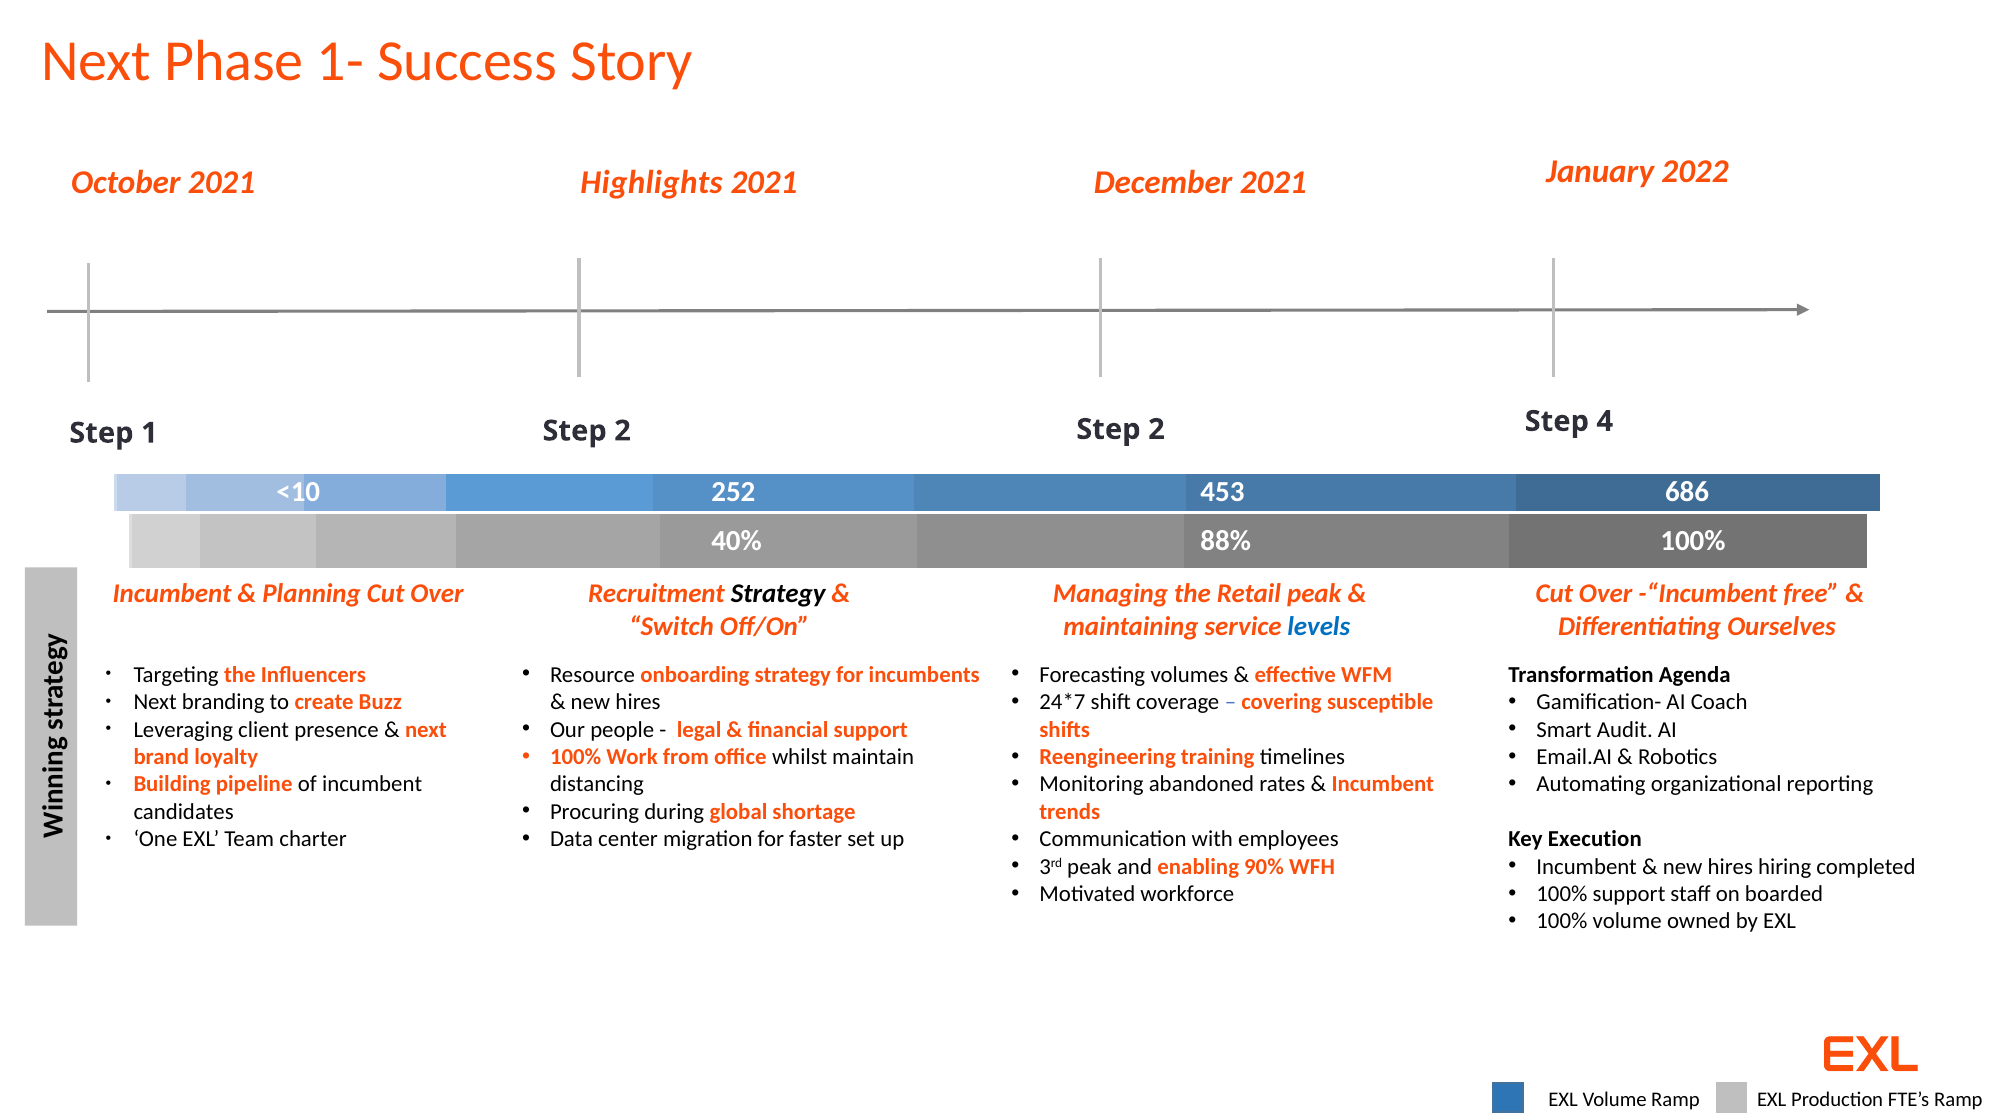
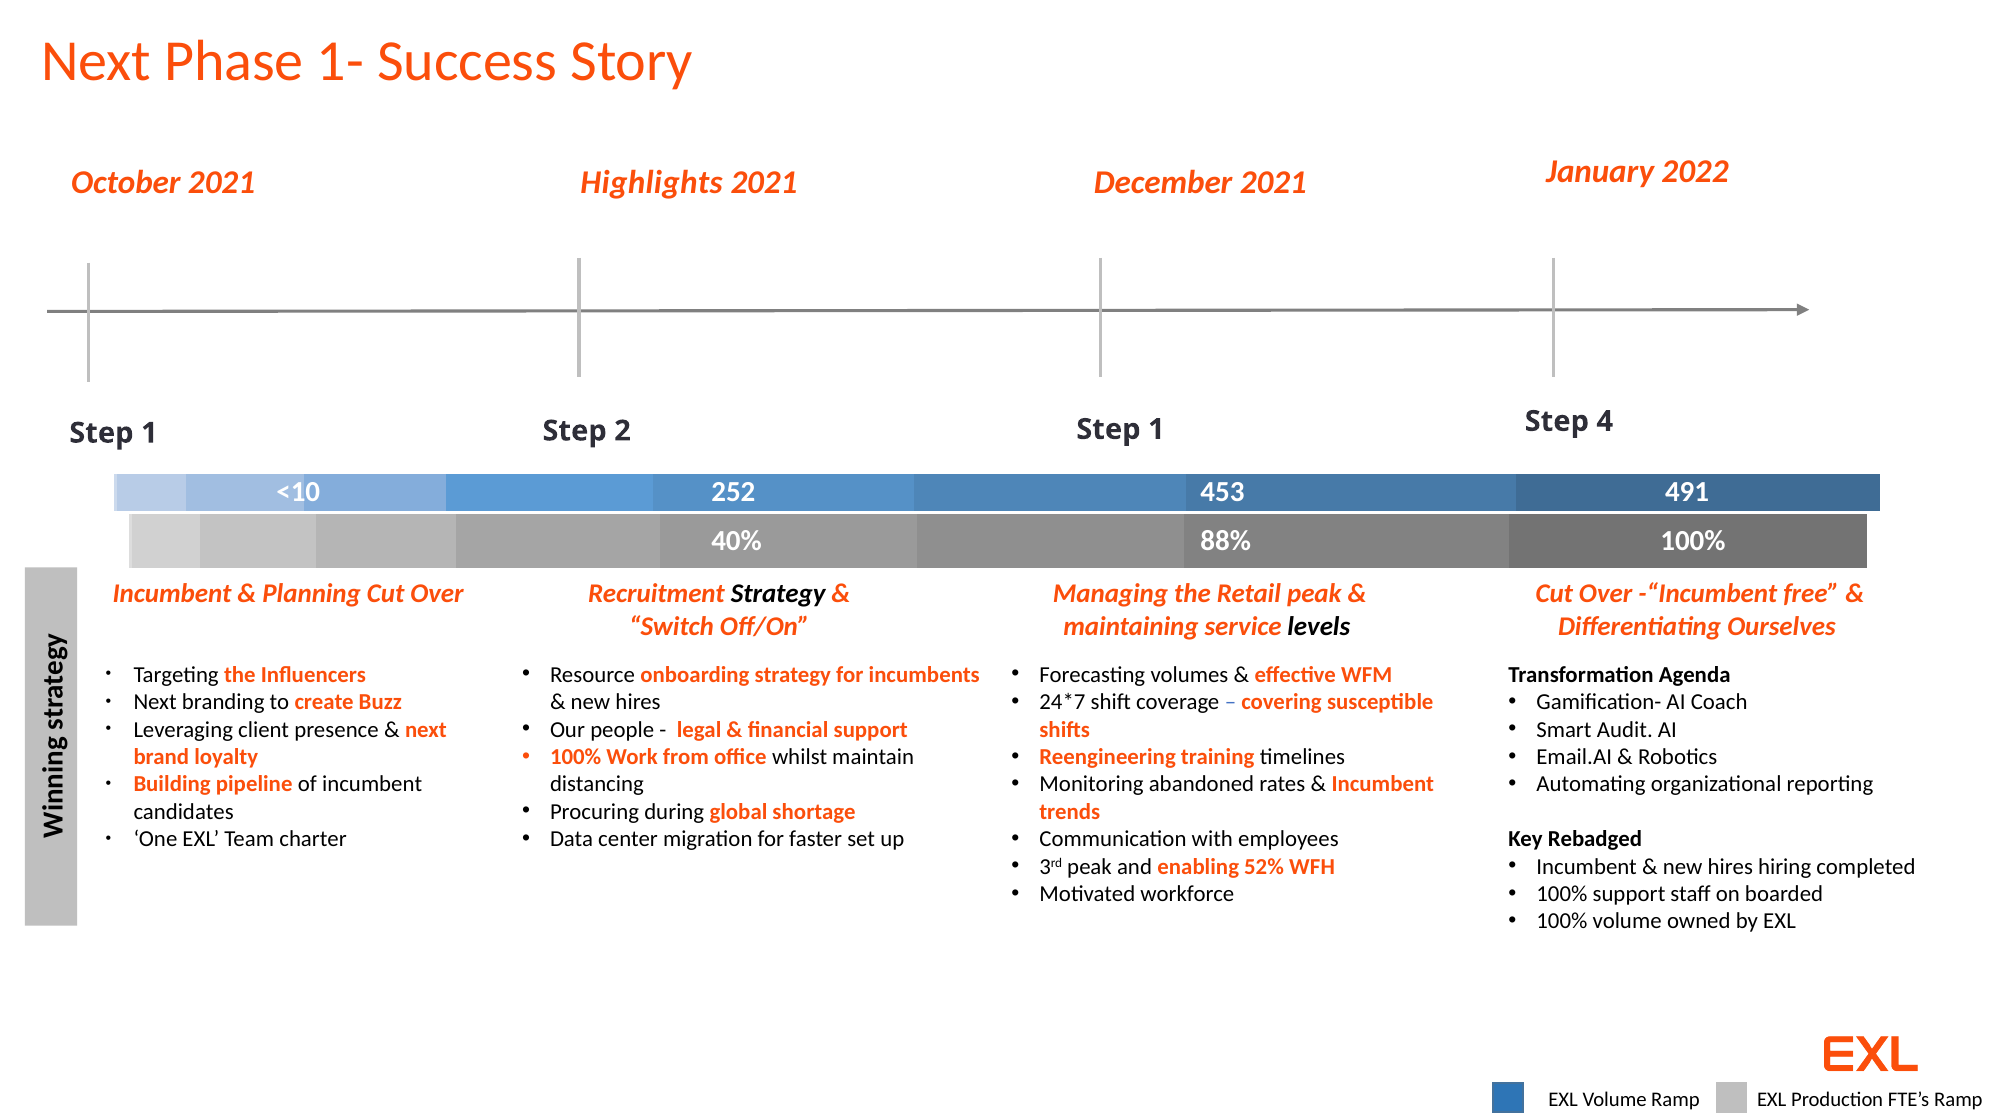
2 Step 2: 2 -> 1
686: 686 -> 491
levels colour: blue -> black
Execution: Execution -> Rebadged
90%: 90% -> 52%
